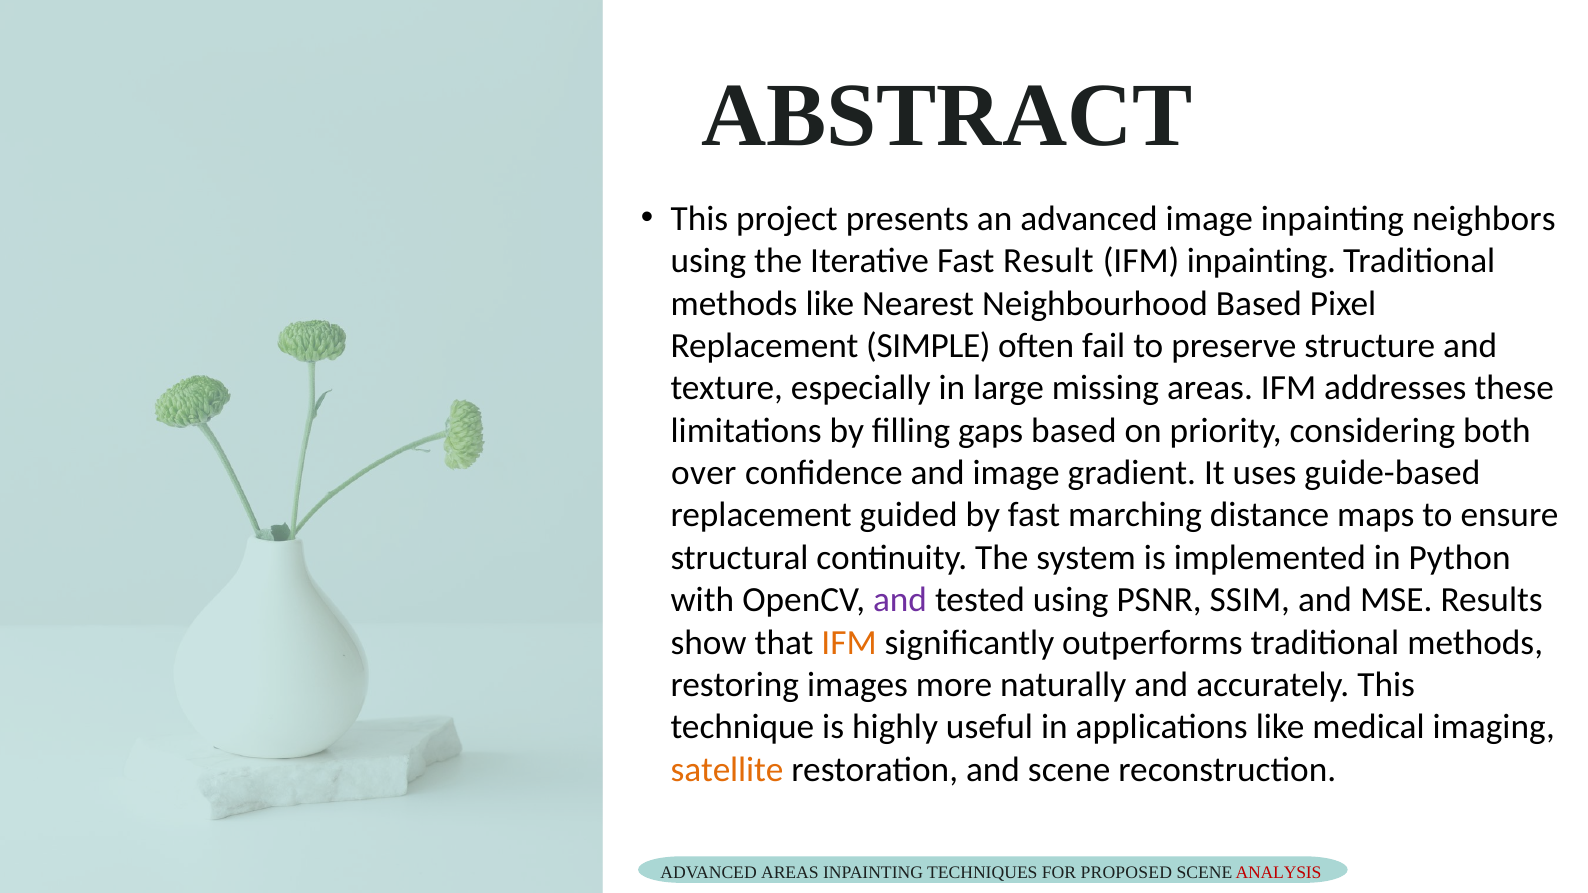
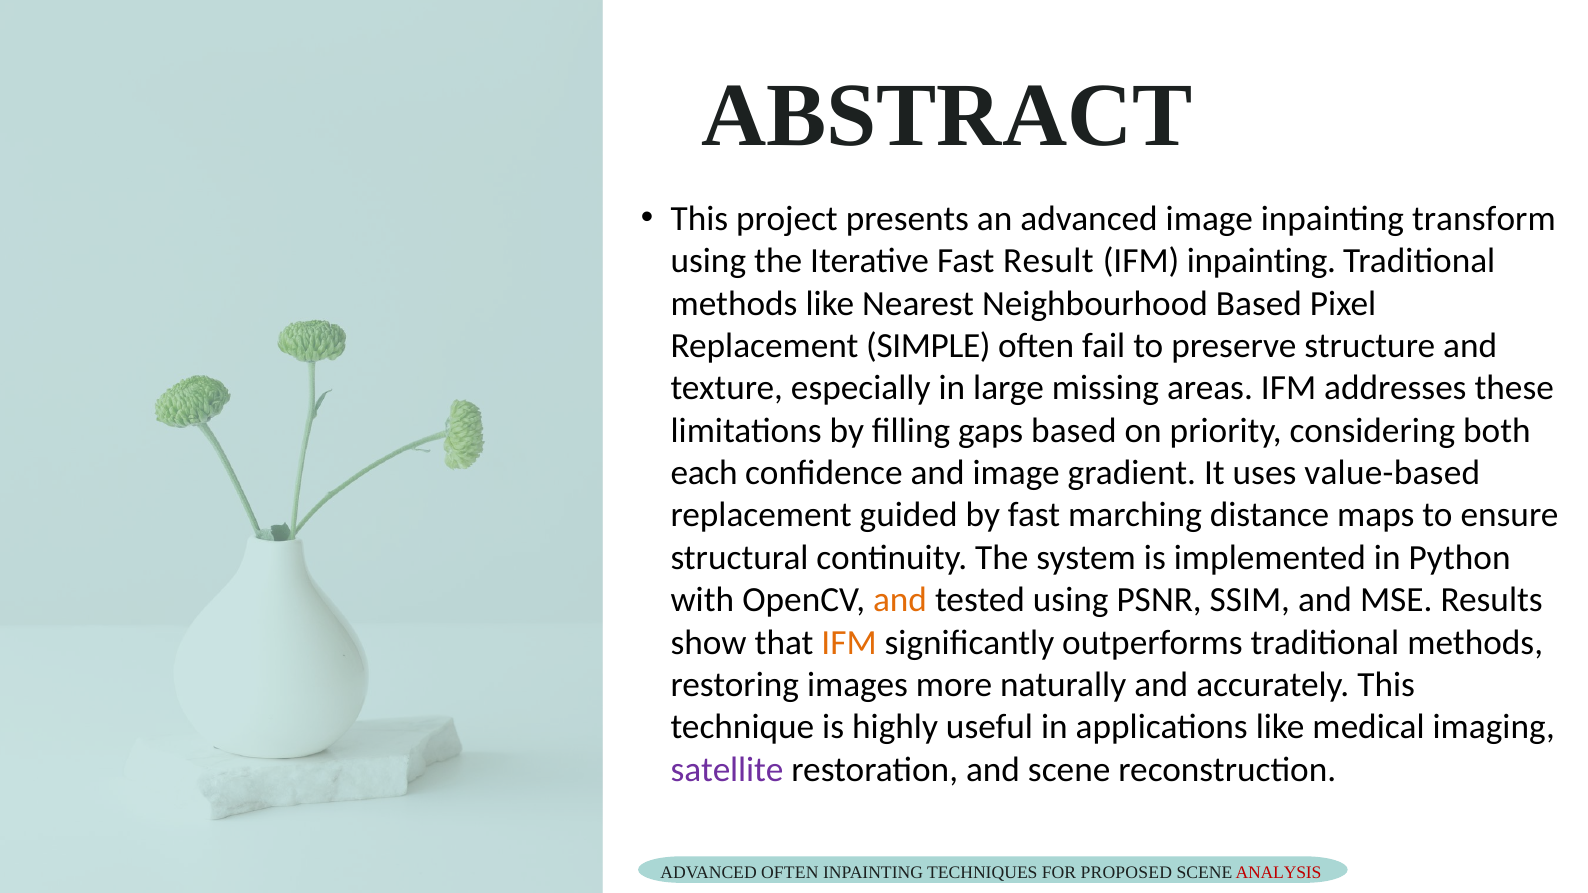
neighbors: neighbors -> transform
over: over -> each
guide-based: guide-based -> value-based
and at (900, 600) colour: purple -> orange
satellite colour: orange -> purple
ADVANCED AREAS: AREAS -> OFTEN
